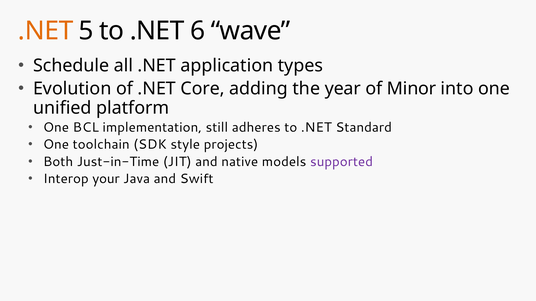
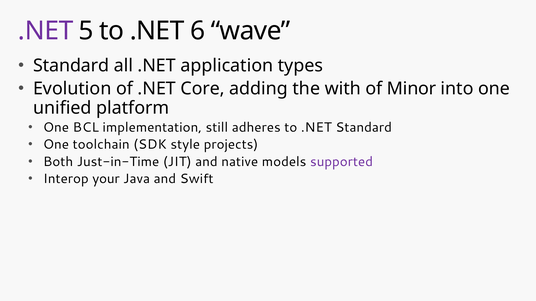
.NET at (46, 31) colour: orange -> purple
Schedule at (71, 66): Schedule -> Standard
year: year -> with
